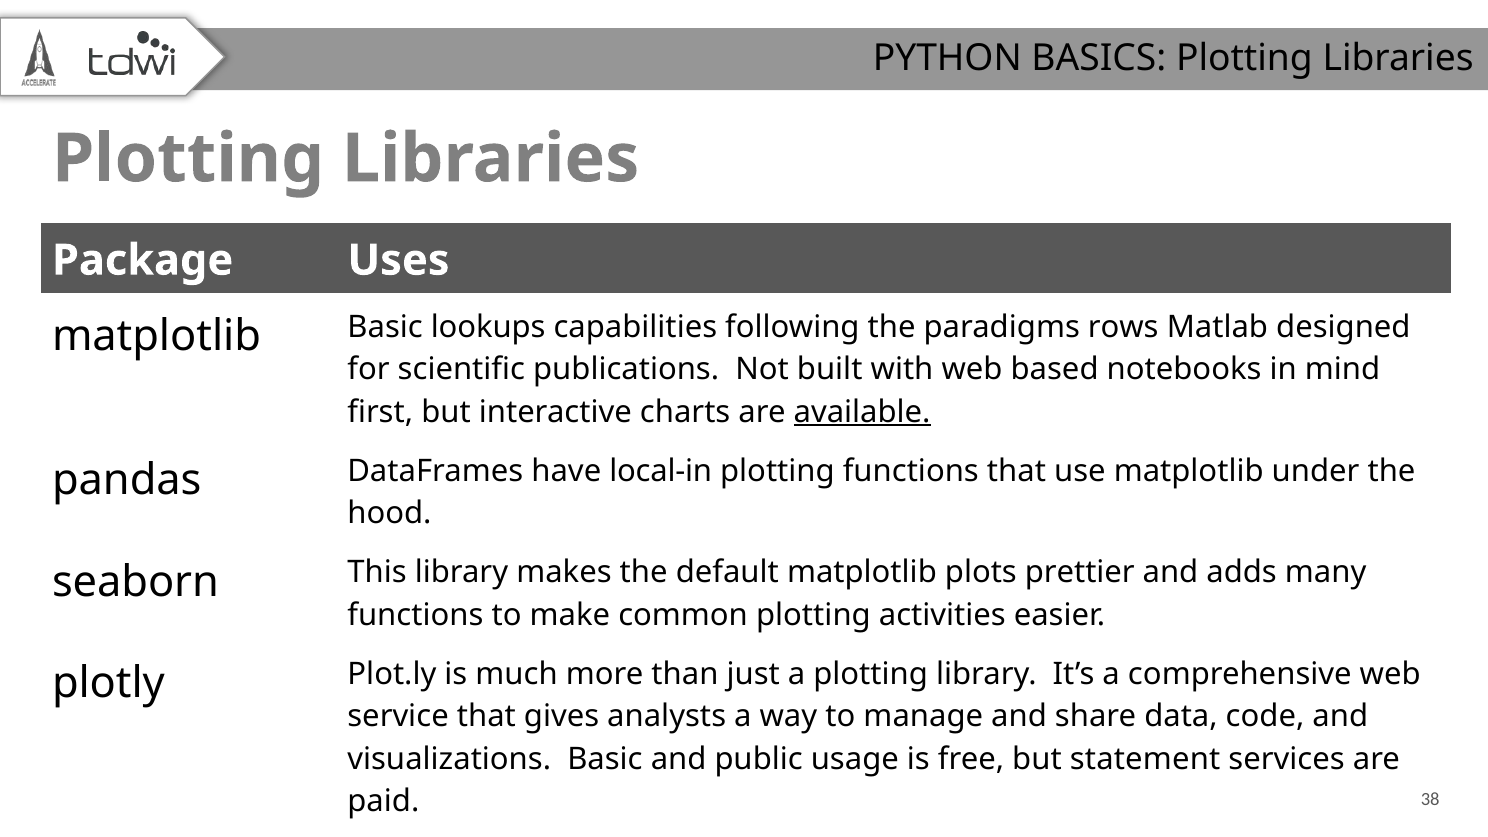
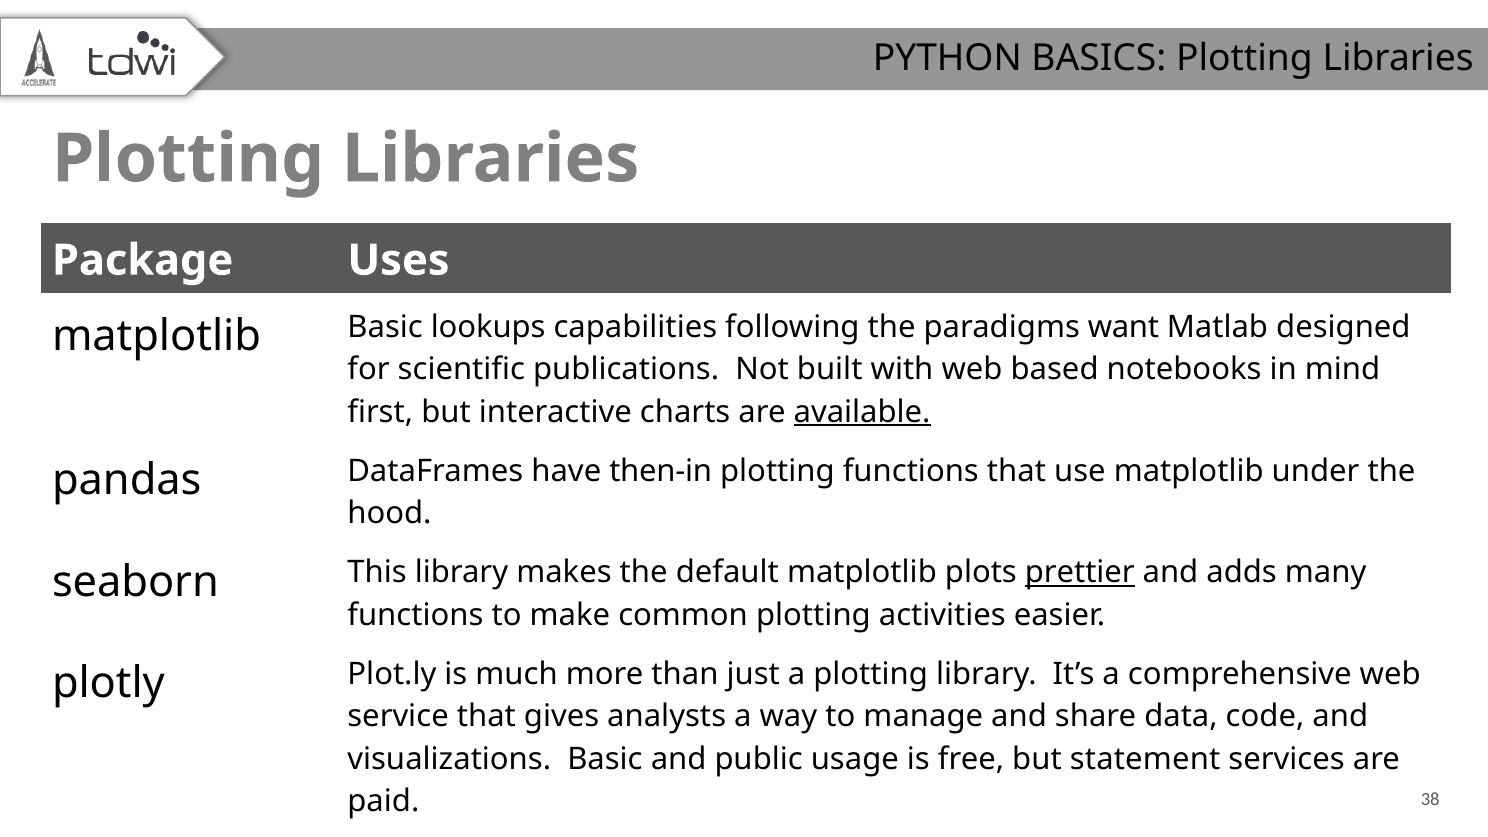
rows: rows -> want
local-in: local-in -> then-in
prettier underline: none -> present
